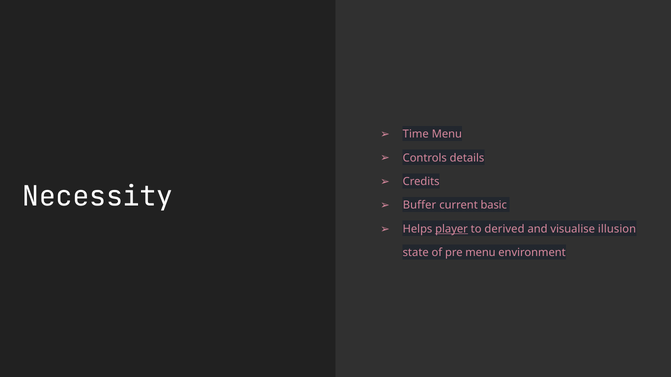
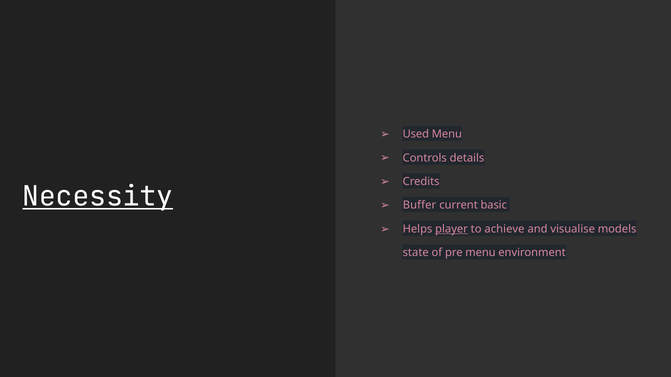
Time: Time -> Used
Necessity underline: none -> present
derived: derived -> achieve
illusion: illusion -> models
